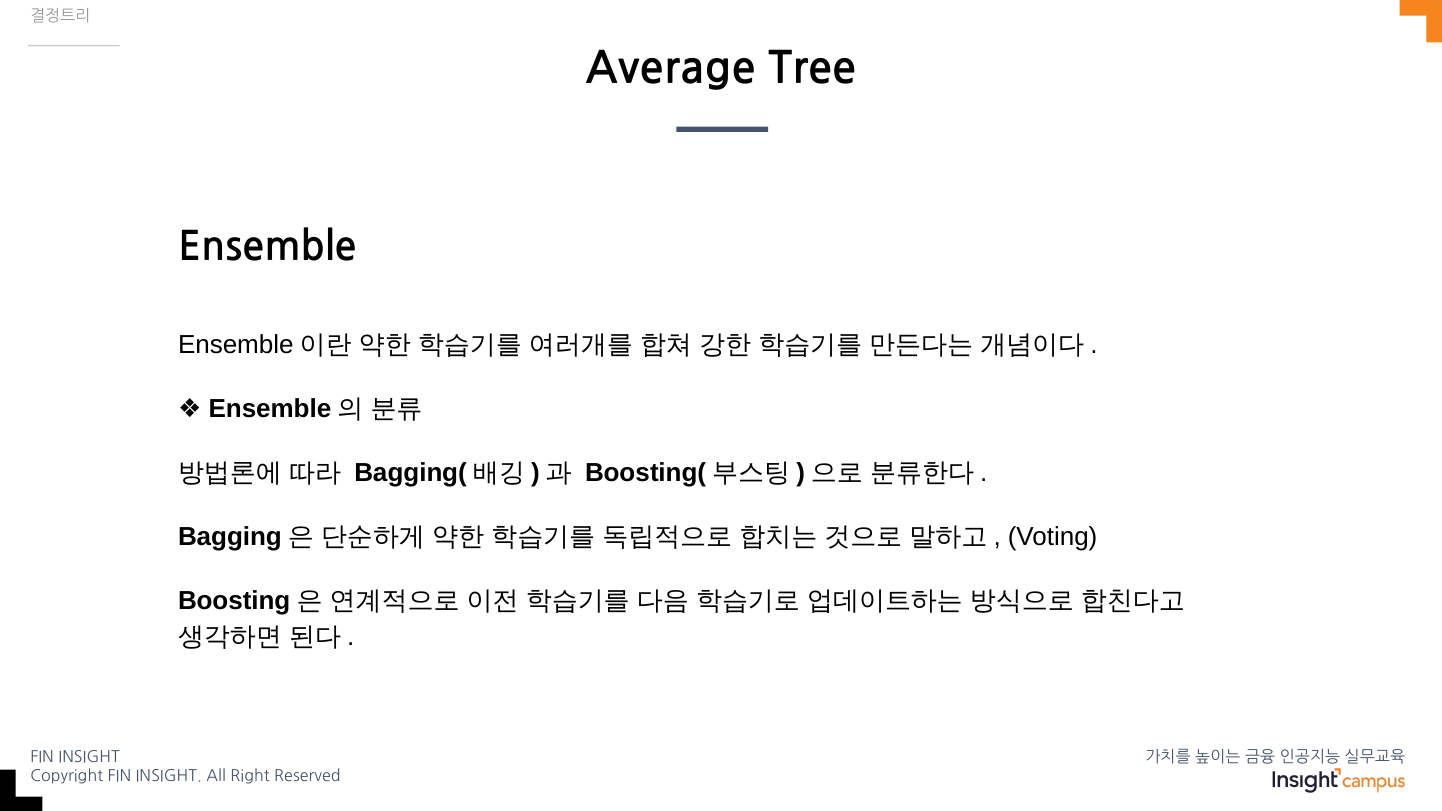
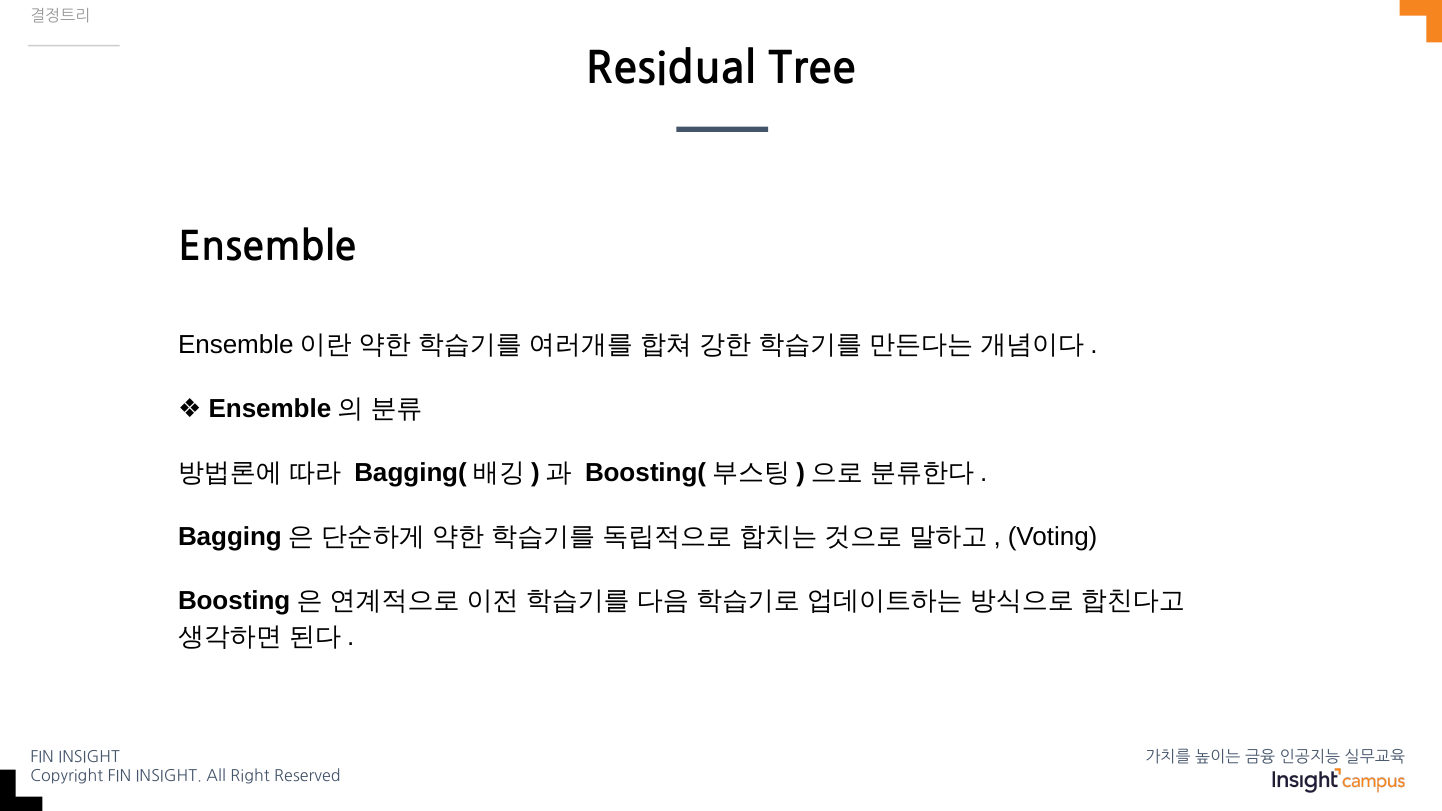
Average: Average -> Residual
